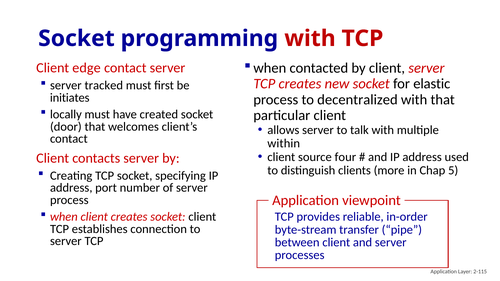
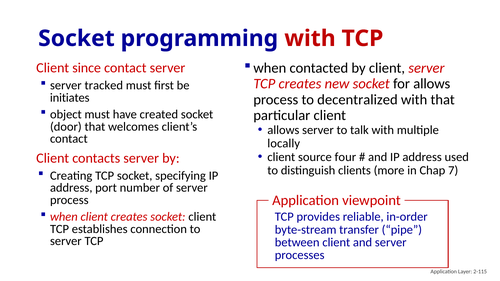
edge: edge -> since
for elastic: elastic -> allows
locally: locally -> object
within: within -> locally
5: 5 -> 7
